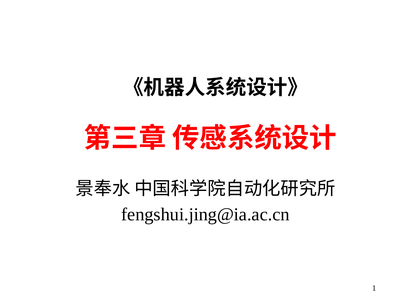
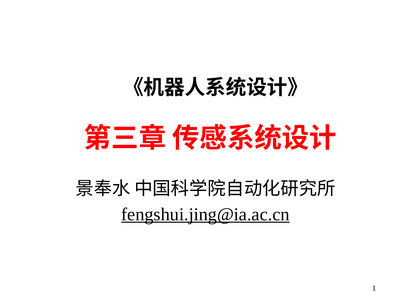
fengshui.jing@ia.ac.cn underline: none -> present
